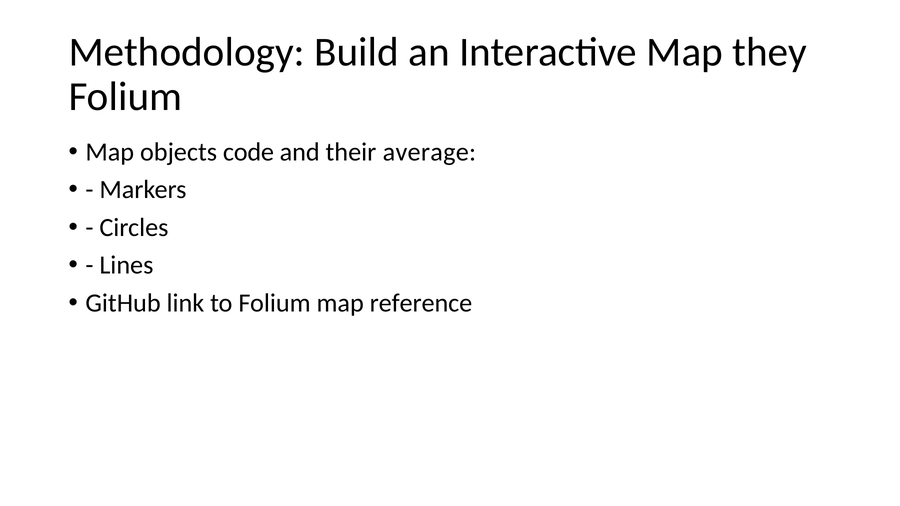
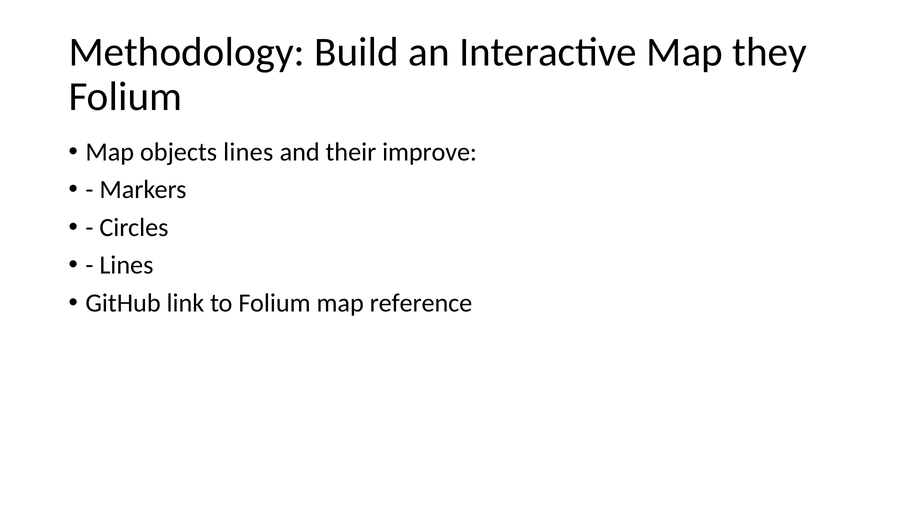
objects code: code -> lines
average: average -> improve
